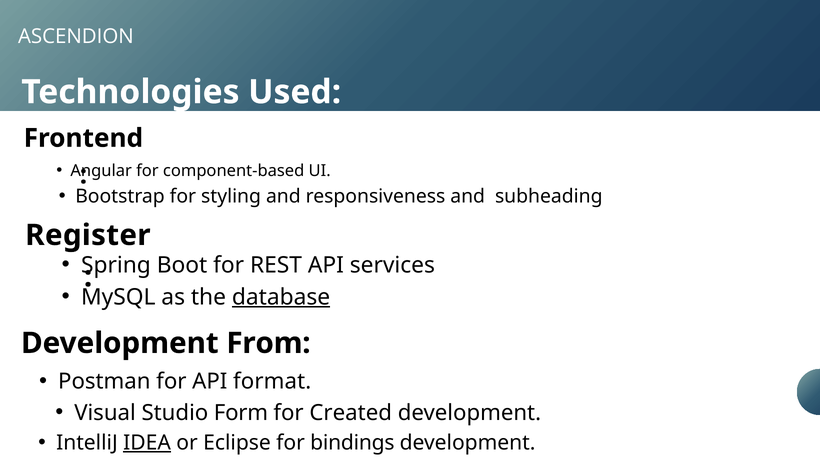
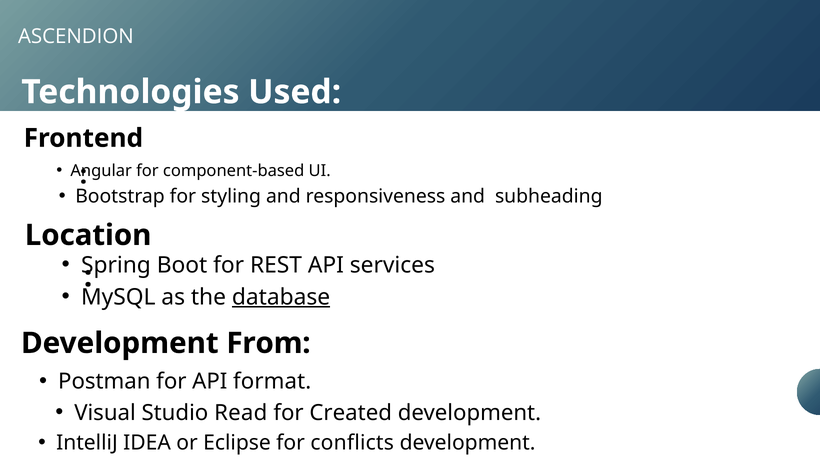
Register: Register -> Location
Form: Form -> Read
IDEA underline: present -> none
bindings: bindings -> conflicts
